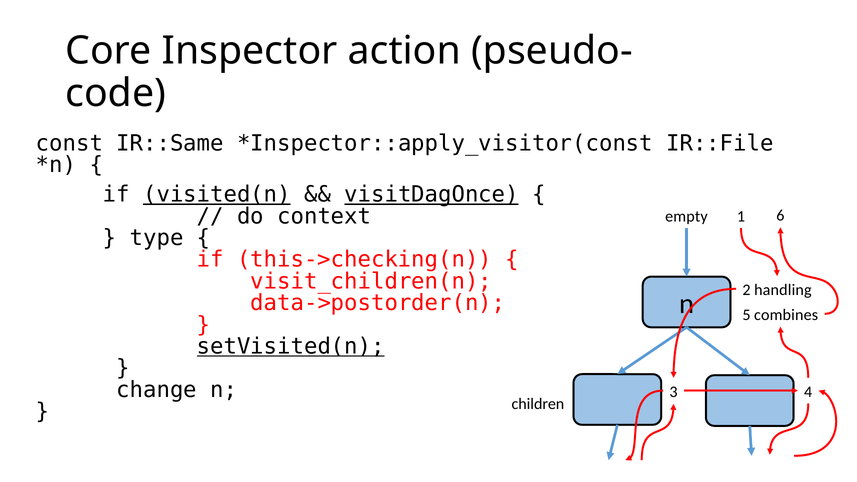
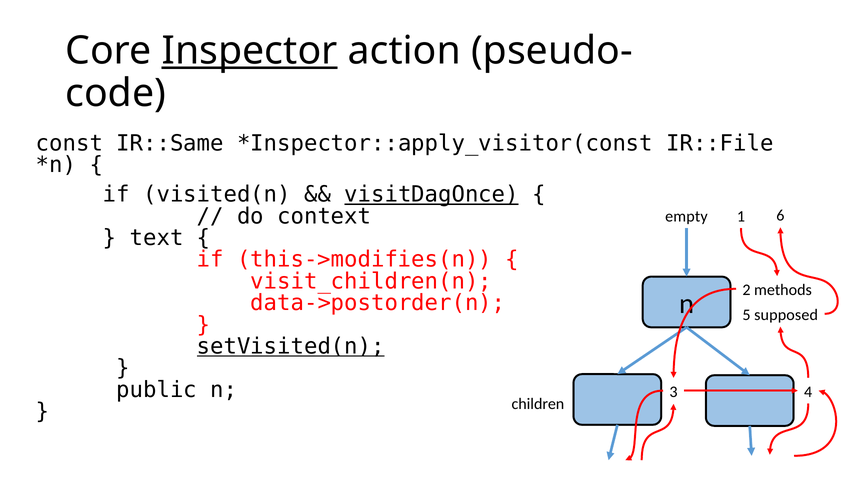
Inspector underline: none -> present
visited(n underline: present -> none
type: type -> text
this->checking(n: this->checking(n -> this->modifies(n
handling: handling -> methods
combines: combines -> supposed
change: change -> public
